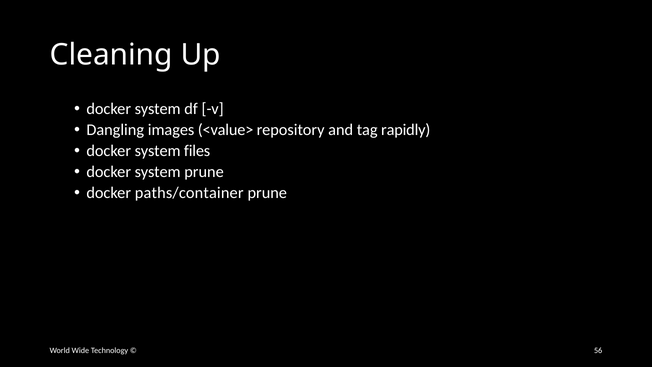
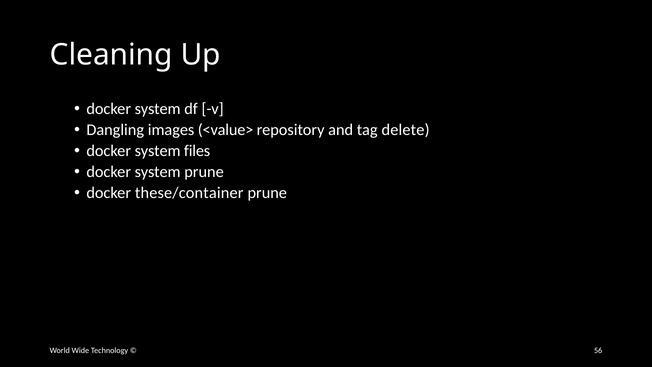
rapidly: rapidly -> delete
paths/container: paths/container -> these/container
